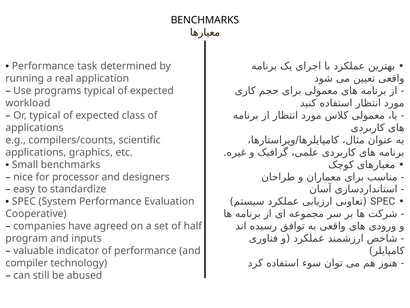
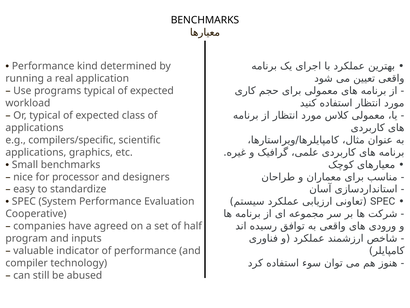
task: task -> kind
compilers/counts: compilers/counts -> compilers/specific
